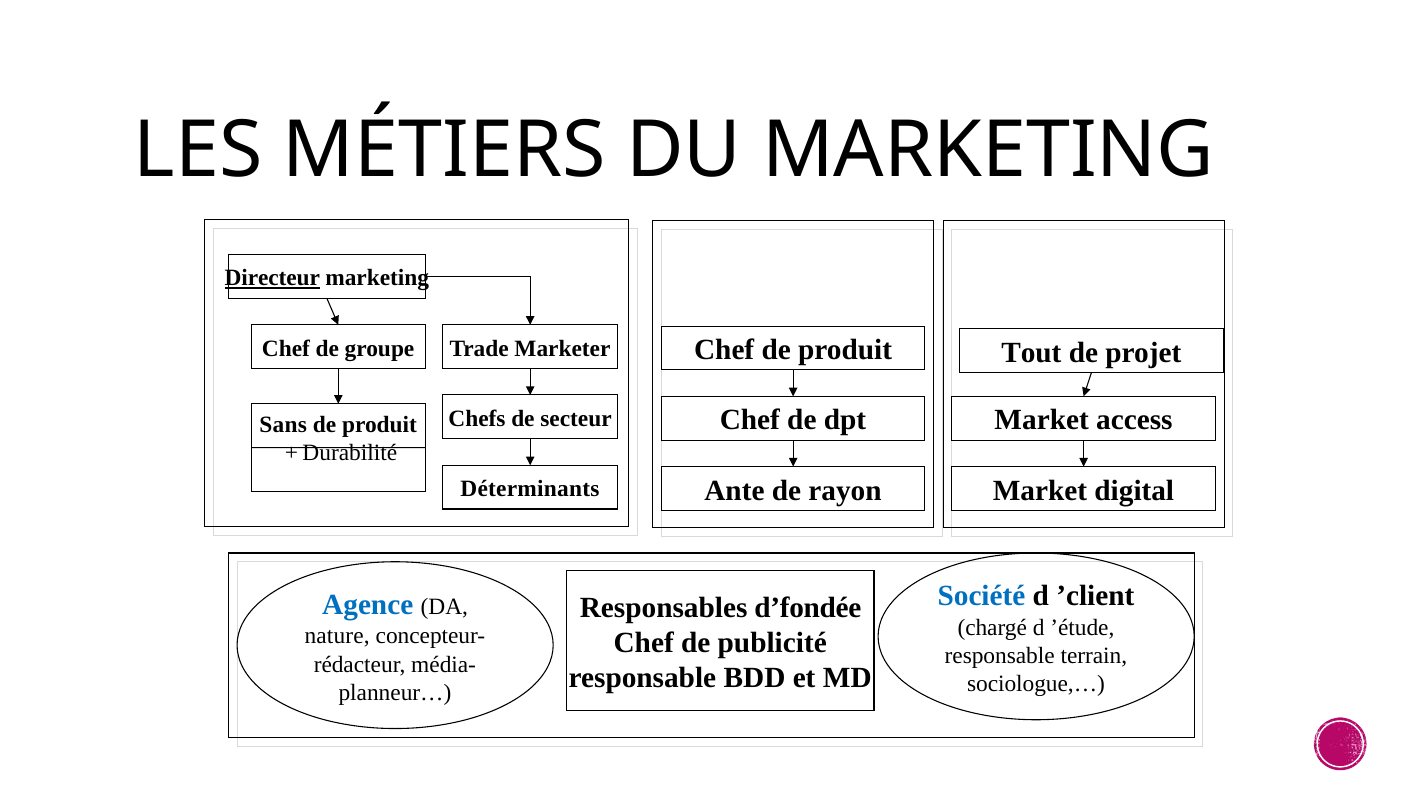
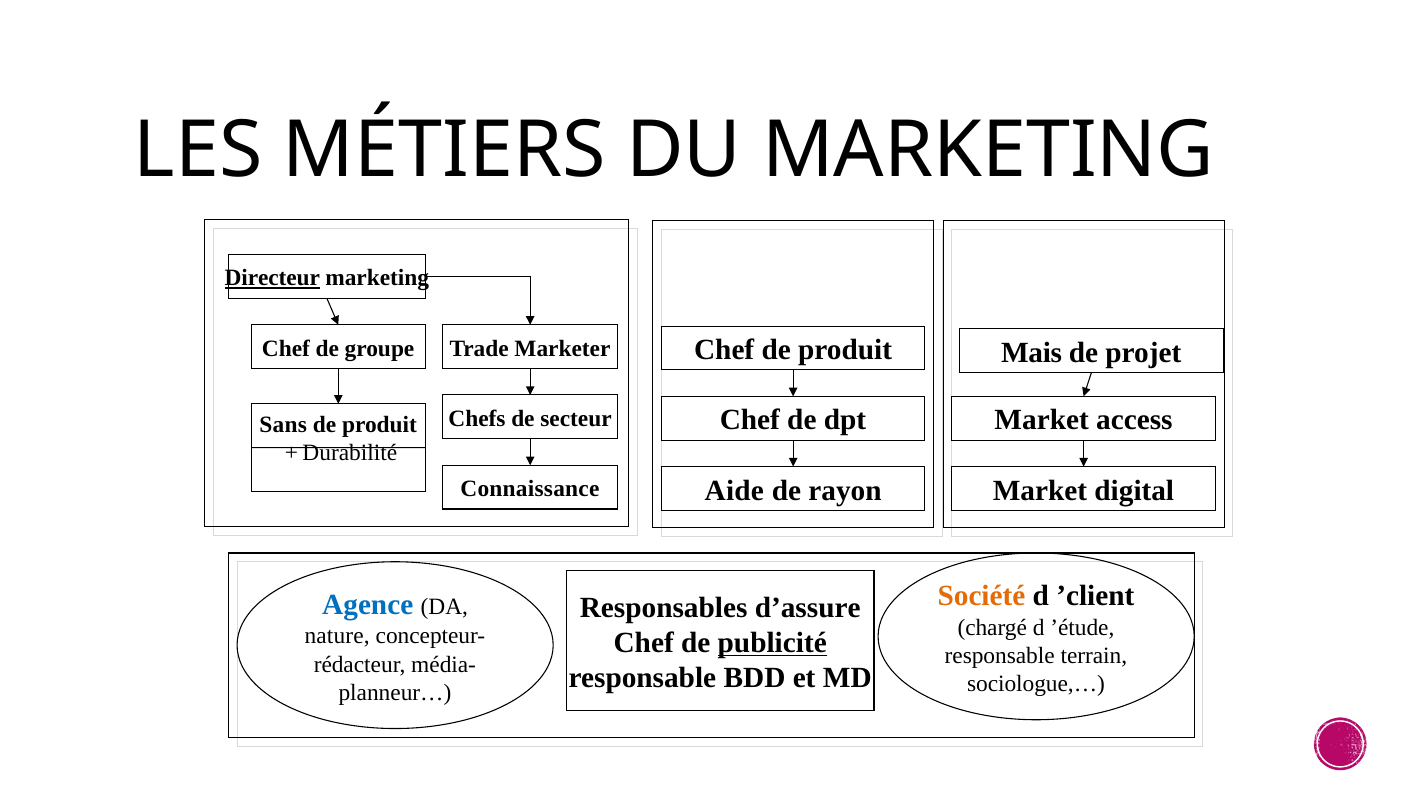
Tout: Tout -> Mais
Ante: Ante -> Aide
Déterminants: Déterminants -> Connaissance
Société colour: blue -> orange
d’fondée: d’fondée -> d’assure
publicité underline: none -> present
